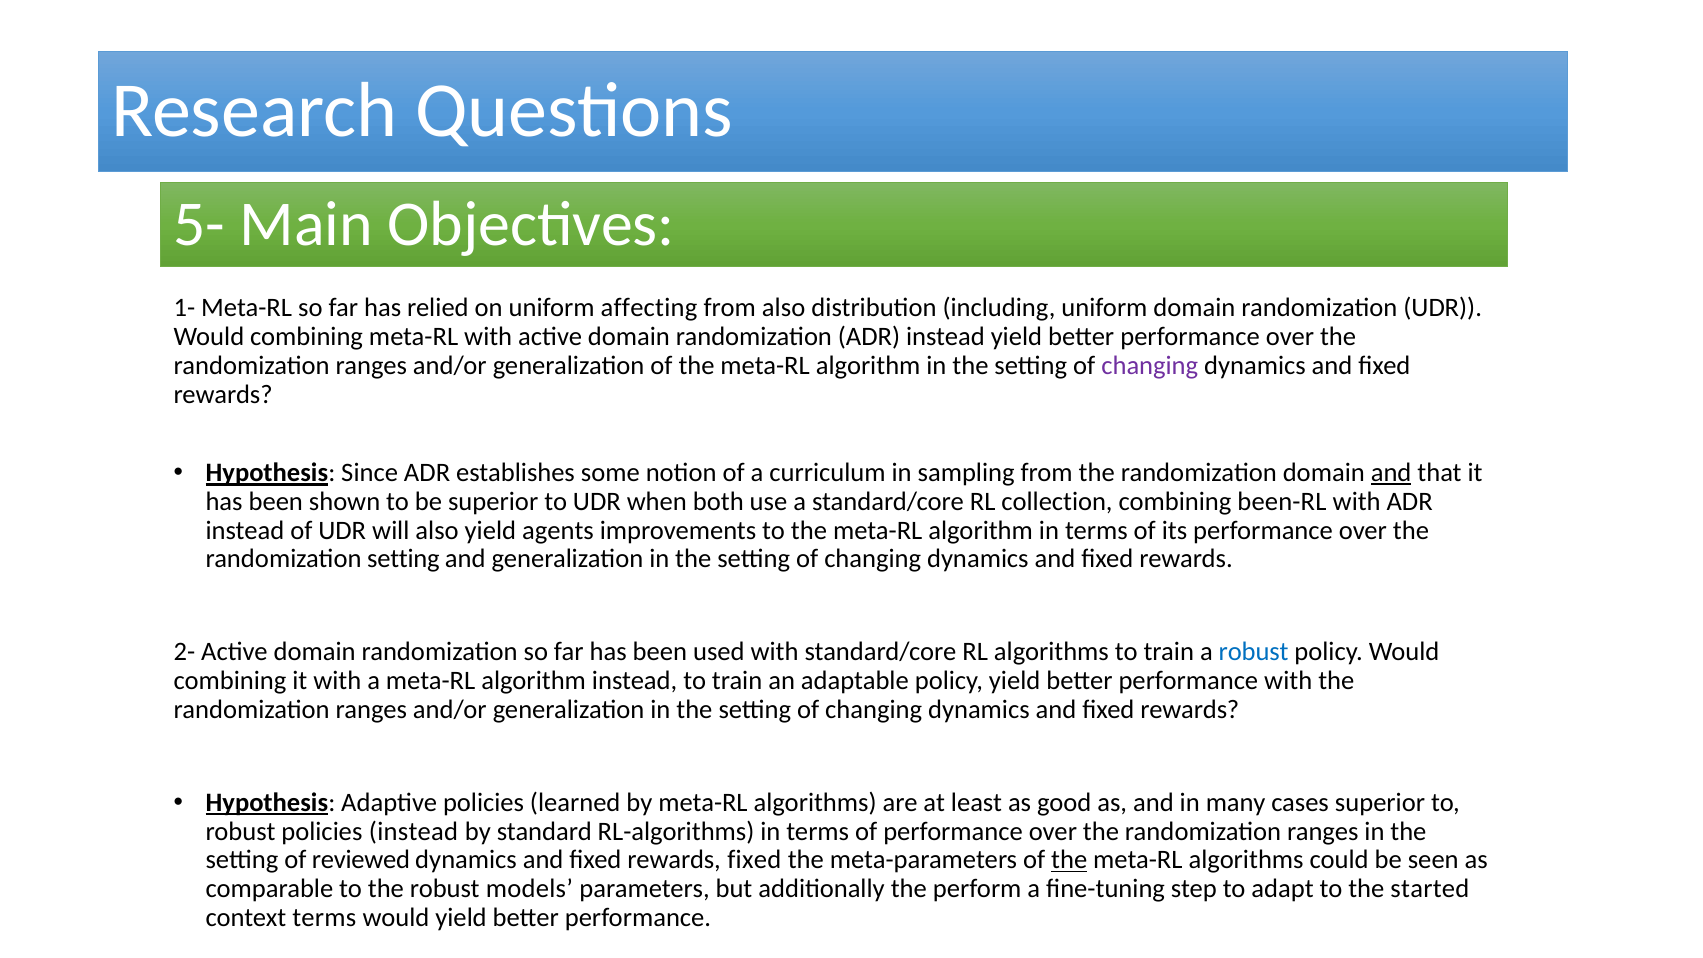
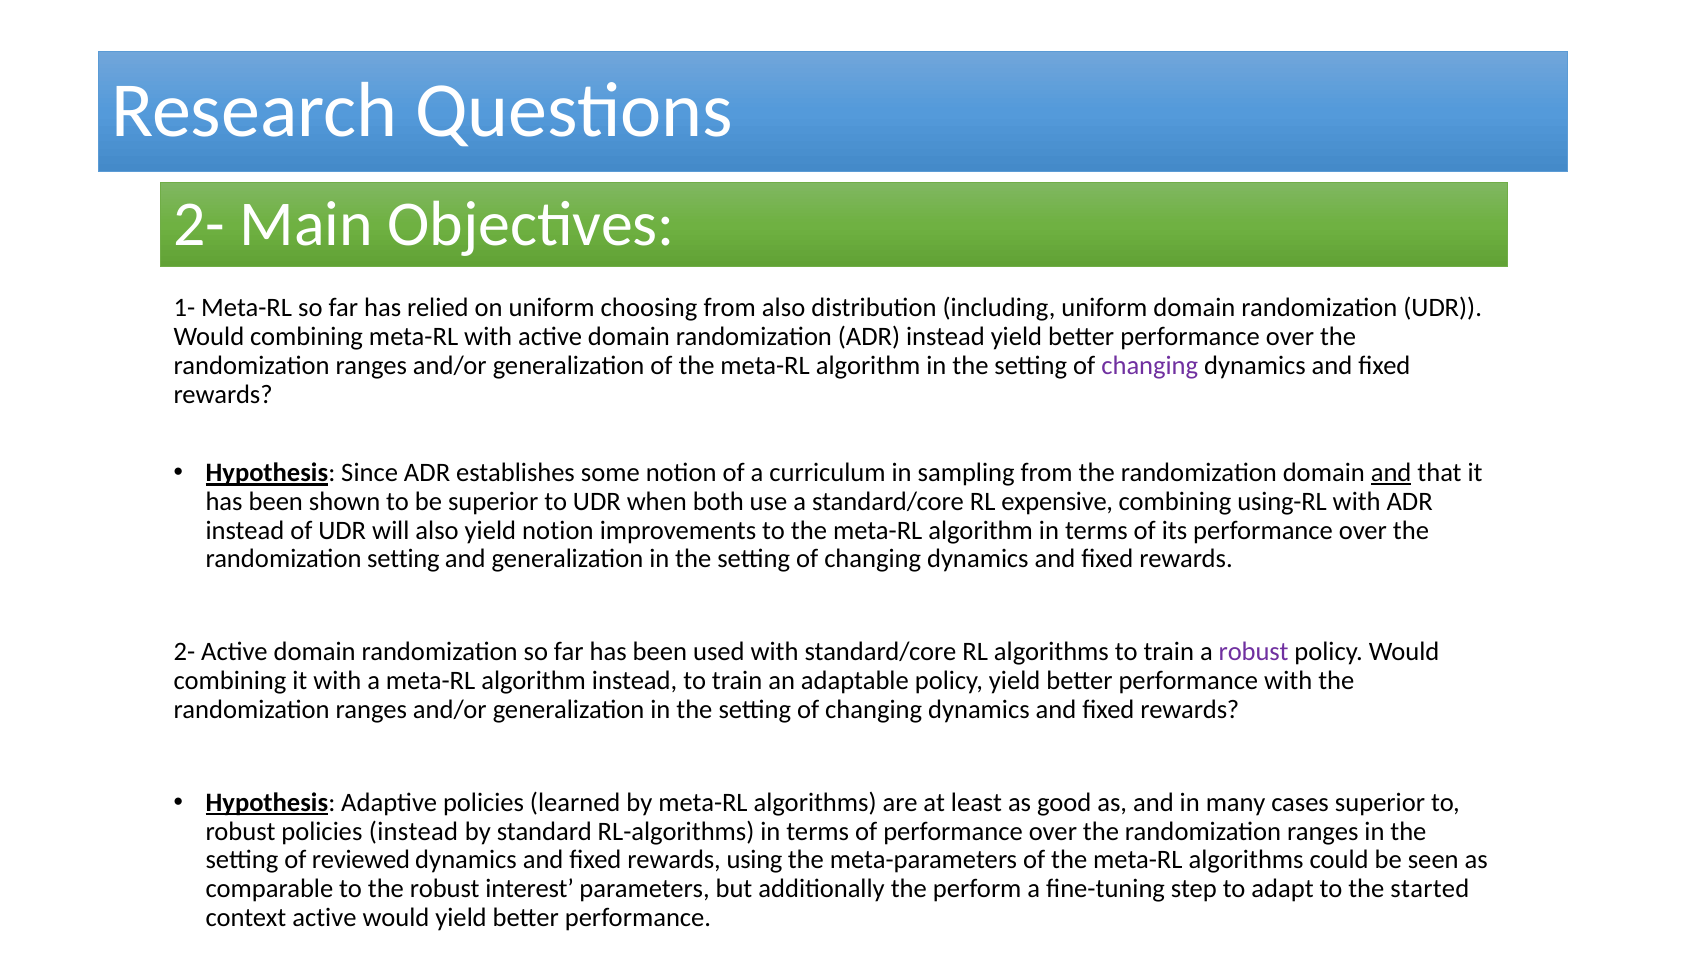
5- at (200, 224): 5- -> 2-
affecting: affecting -> choosing
collection: collection -> expensive
been-RL: been-RL -> using-RL
yield agents: agents -> notion
robust at (1254, 652) colour: blue -> purple
rewards fixed: fixed -> using
the at (1069, 860) underline: present -> none
models: models -> interest
context terms: terms -> active
